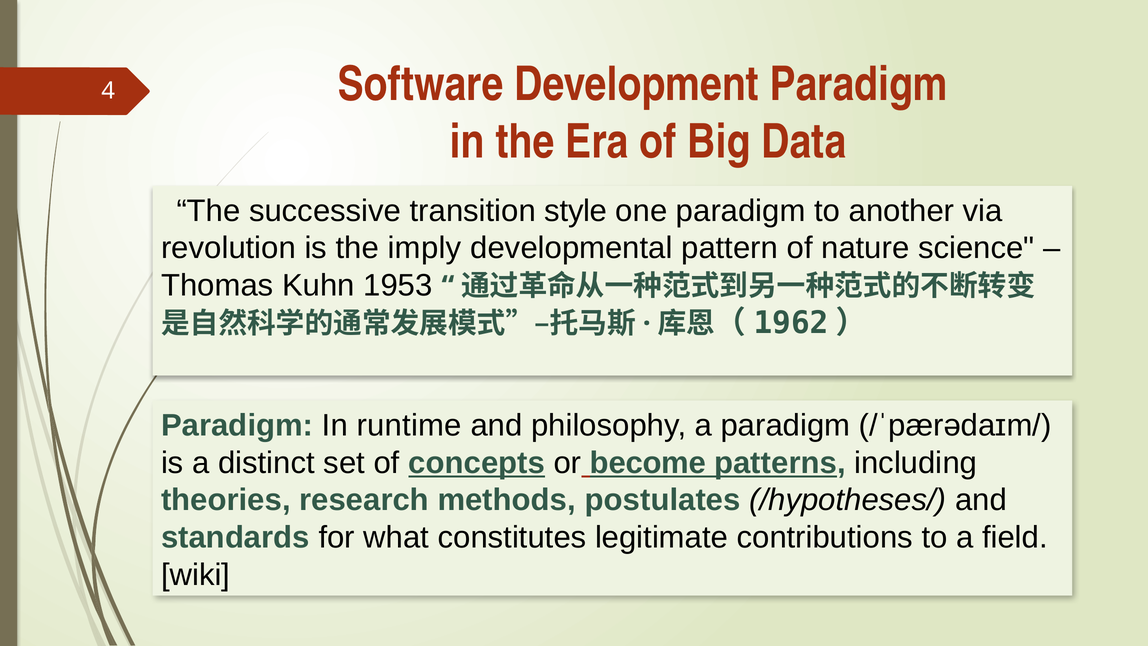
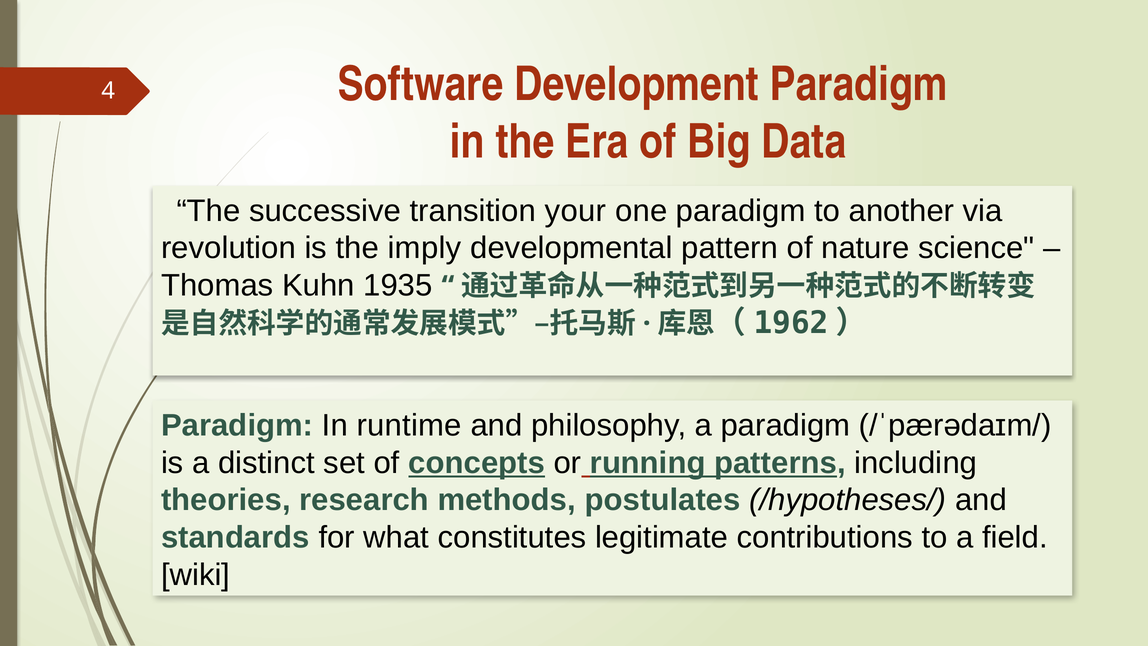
style: style -> your
1953: 1953 -> 1935
become: become -> running
